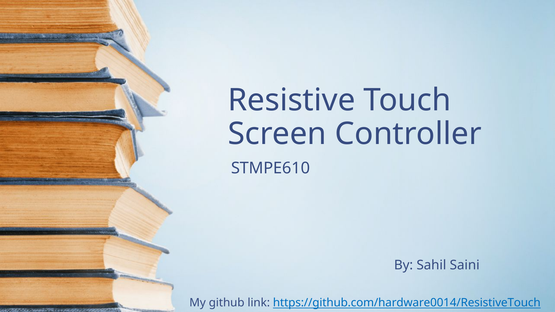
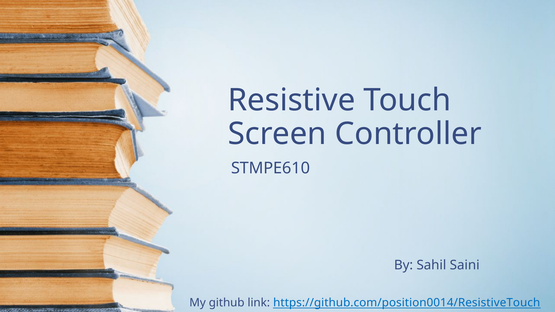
https://github.com/hardware0014/ResistiveTouch: https://github.com/hardware0014/ResistiveTouch -> https://github.com/position0014/ResistiveTouch
